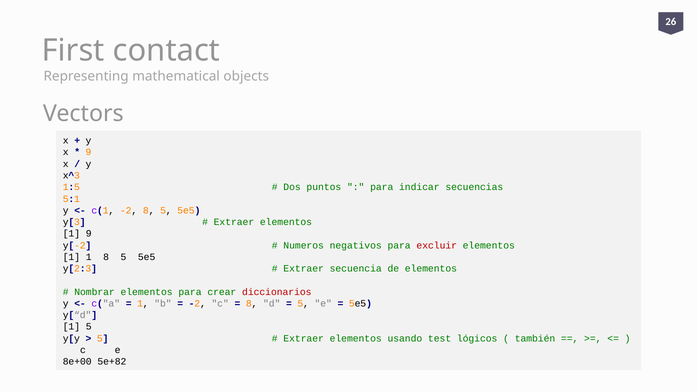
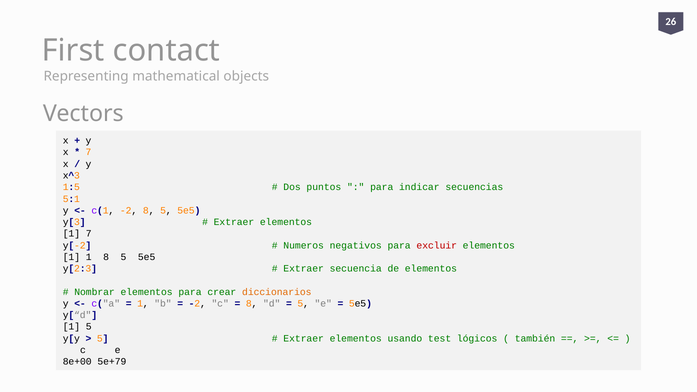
9 at (89, 152): 9 -> 7
1 9: 9 -> 7
diccionarios colour: red -> orange
5e+82: 5e+82 -> 5e+79
